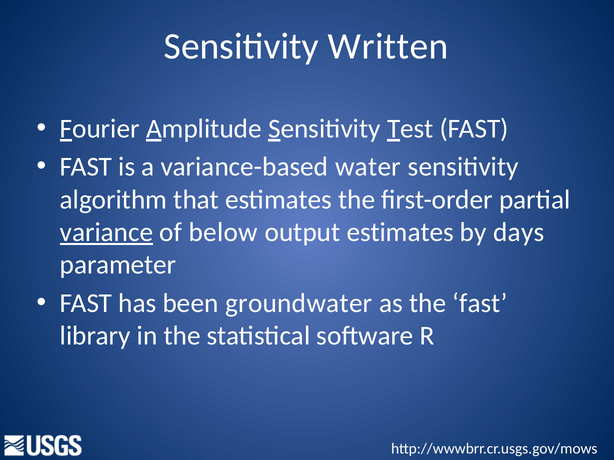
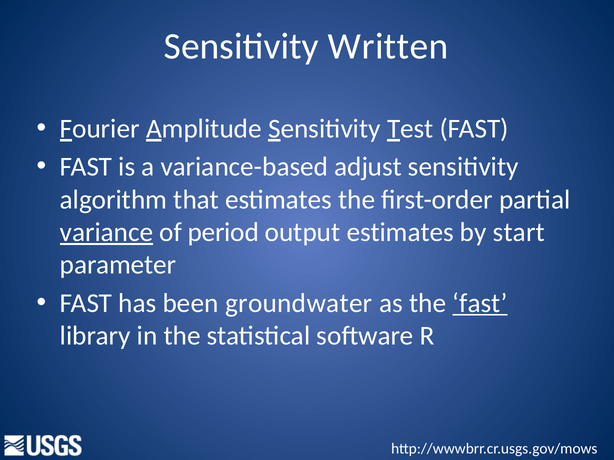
water: water -> adjust
below: below -> period
days: days -> start
fast at (480, 303) underline: none -> present
